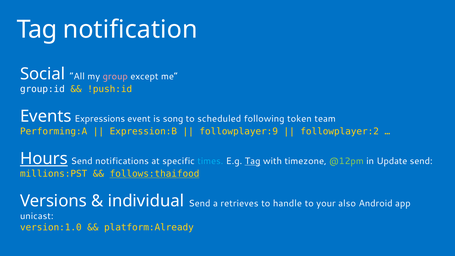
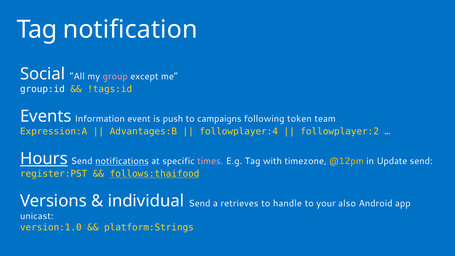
!push:id: !push:id -> !tags:id
Expressions: Expressions -> Information
song: song -> push
scheduled: scheduled -> campaigns
Performing:A: Performing:A -> Expression:A
Expression:B: Expression:B -> Advantages:B
followplayer:9: followplayer:9 -> followplayer:4
notifications underline: none -> present
times colour: light blue -> pink
Tag at (253, 161) underline: present -> none
@12pm colour: light green -> yellow
millions:PST: millions:PST -> register:PST
platform:Already: platform:Already -> platform:Strings
